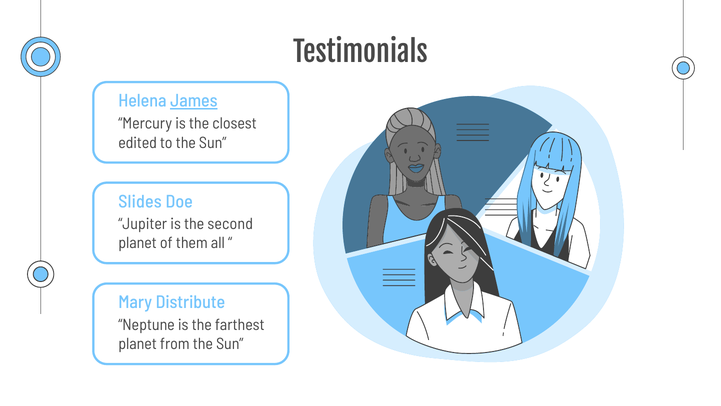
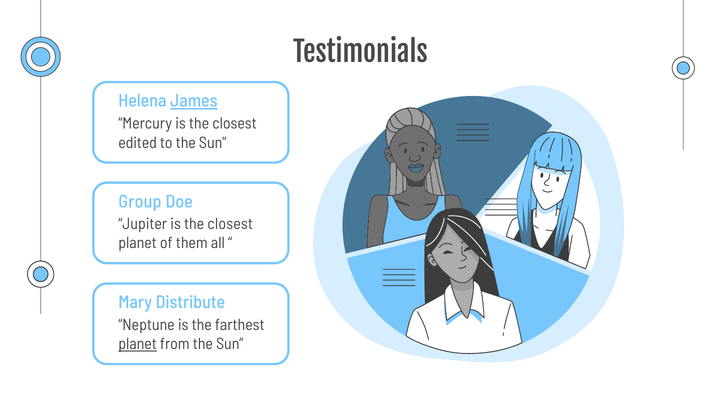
Slides: Slides -> Group
Jupiter is the second: second -> closest
planet at (138, 344) underline: none -> present
